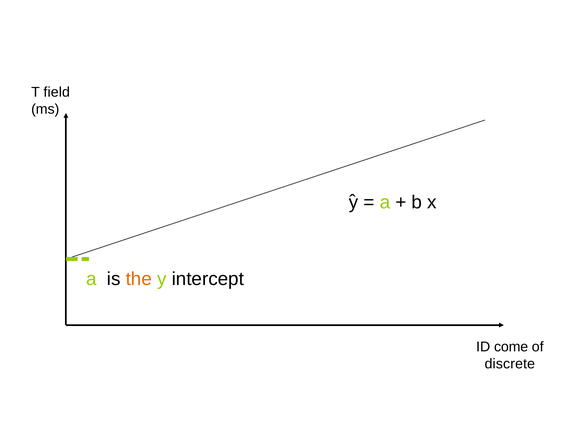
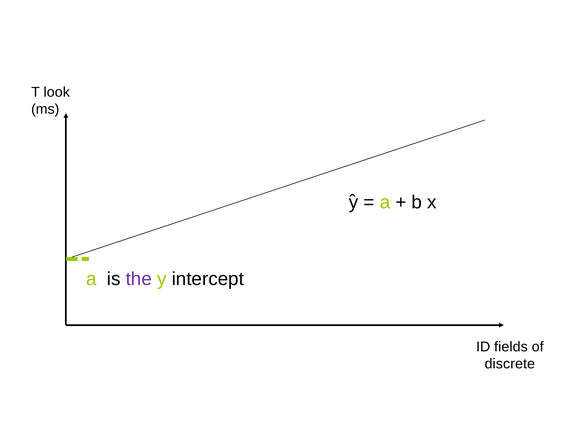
field: field -> look
the colour: orange -> purple
come: come -> fields
